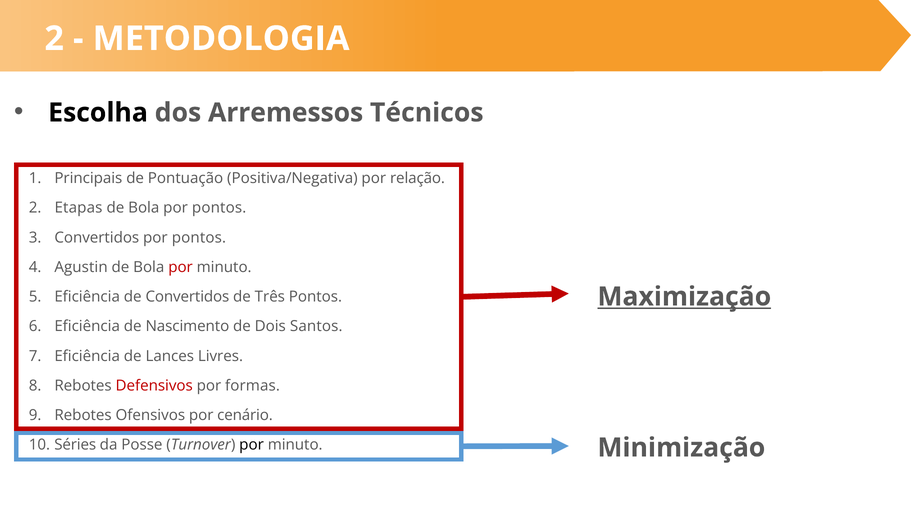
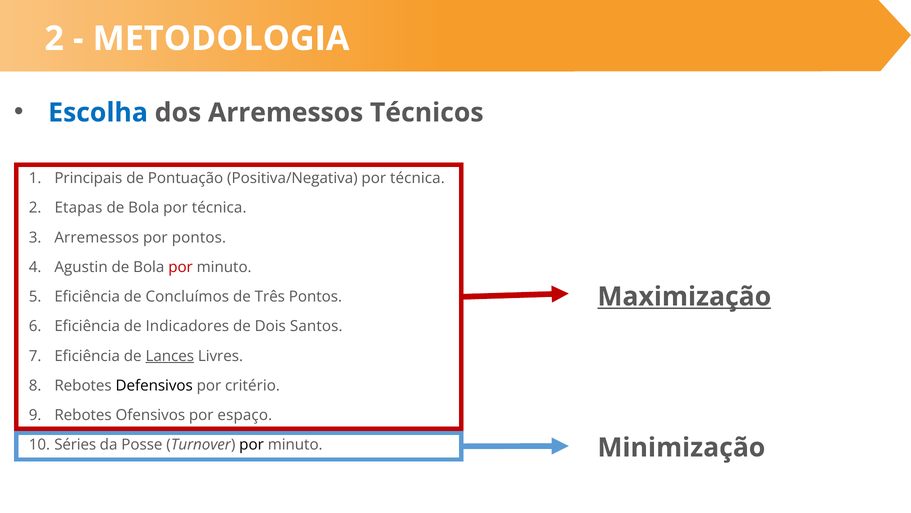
Escolha colour: black -> blue
Positiva/Negativa por relação: relação -> técnica
Bola por pontos: pontos -> técnica
Convertidos at (97, 237): Convertidos -> Arremessos
de Convertidos: Convertidos -> Concluímos
Nascimento: Nascimento -> Indicadores
Lances underline: none -> present
Defensivos colour: red -> black
formas: formas -> critério
cenário: cenário -> espaço
